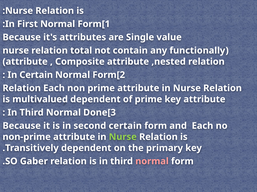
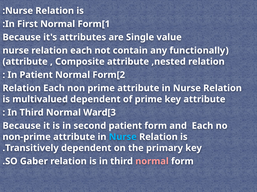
nurse relation total: total -> each
In Certain: Certain -> Patient
Done: Done -> Ward
second certain: certain -> patient
Nurse at (123, 137) colour: light green -> light blue
